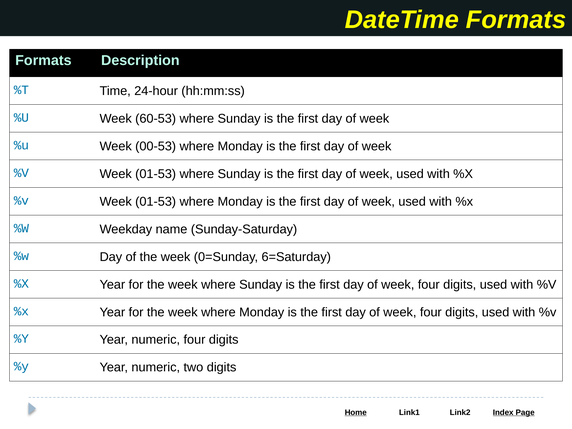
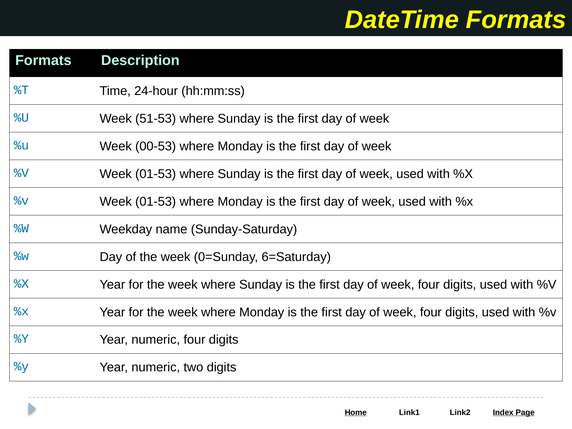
60-53: 60-53 -> 51-53
